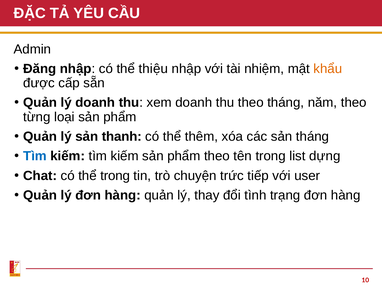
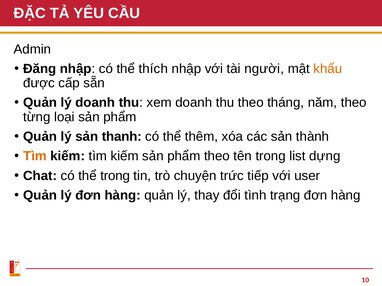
thiệu: thiệu -> thích
nhiệm: nhiệm -> người
sản tháng: tháng -> thành
Tìm at (35, 156) colour: blue -> orange
